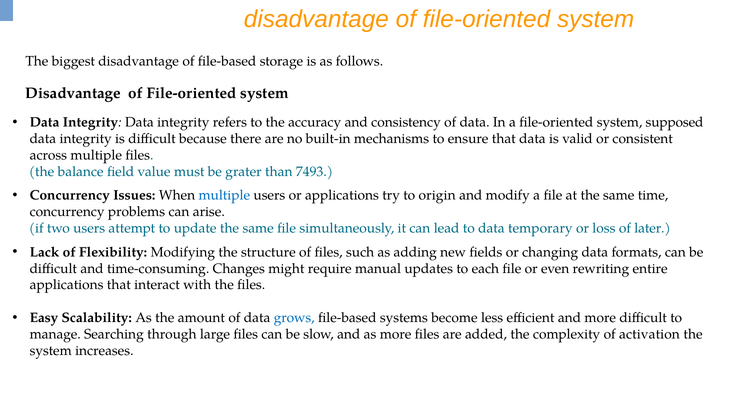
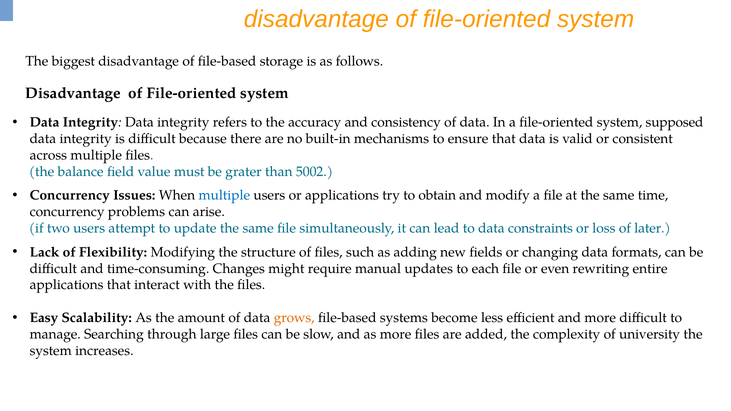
7493: 7493 -> 5002
origin: origin -> obtain
temporary: temporary -> constraints
grows colour: blue -> orange
activation: activation -> university
